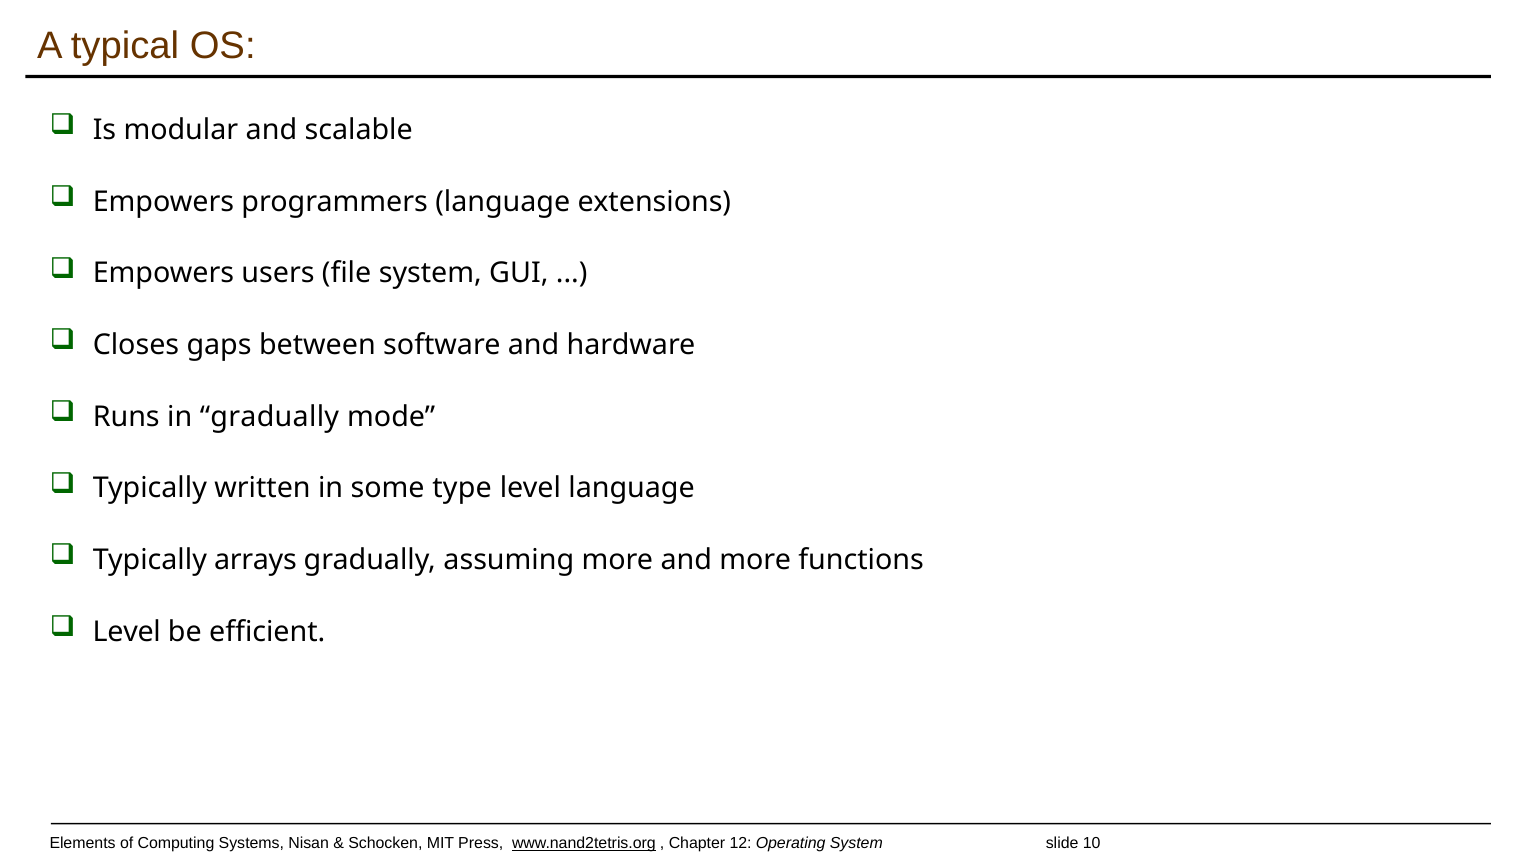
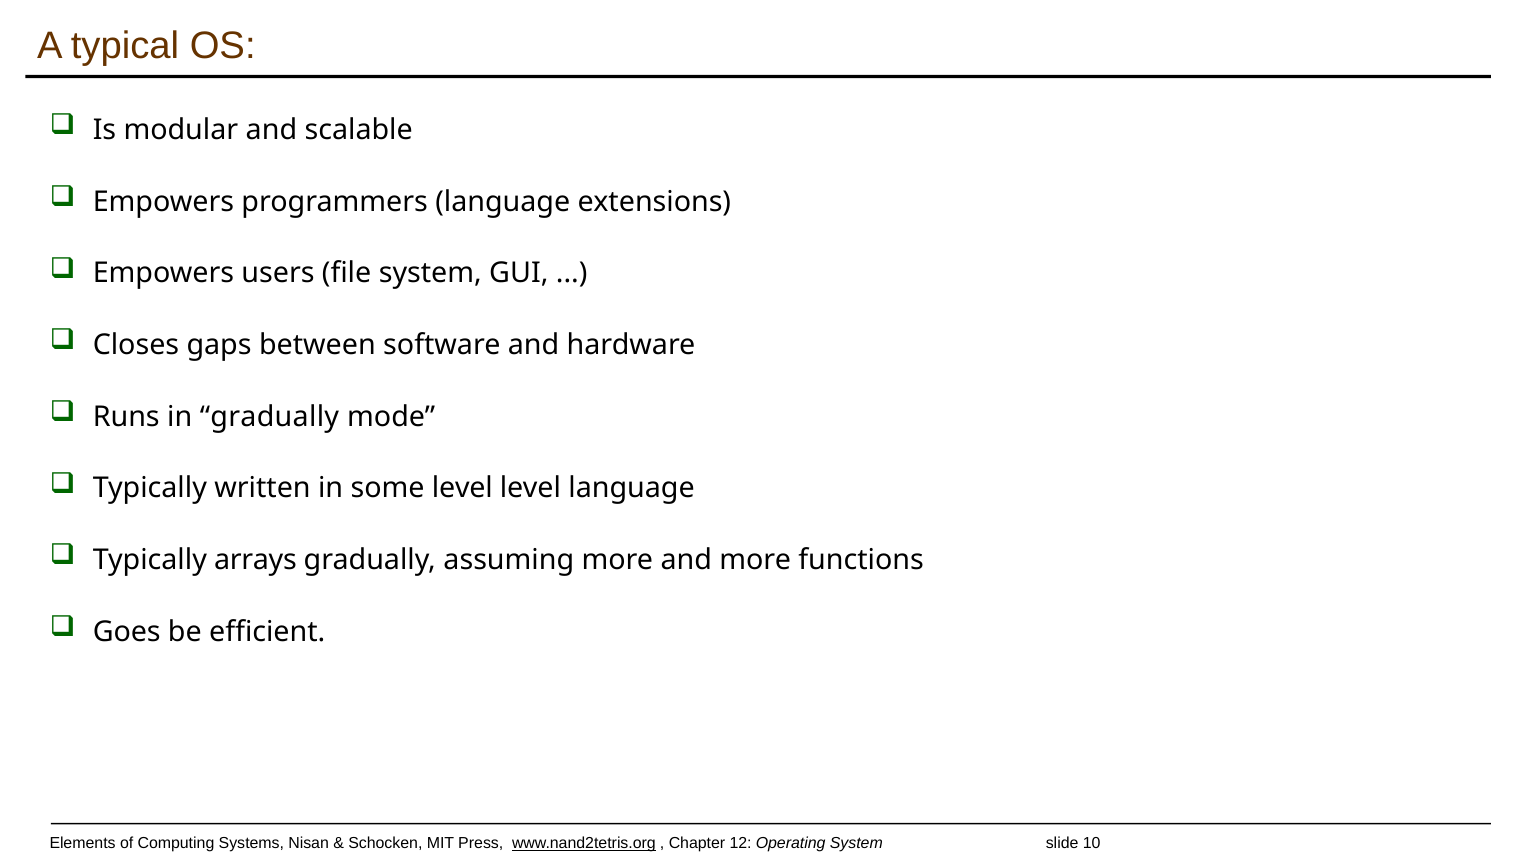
some type: type -> level
Level at (127, 632): Level -> Goes
